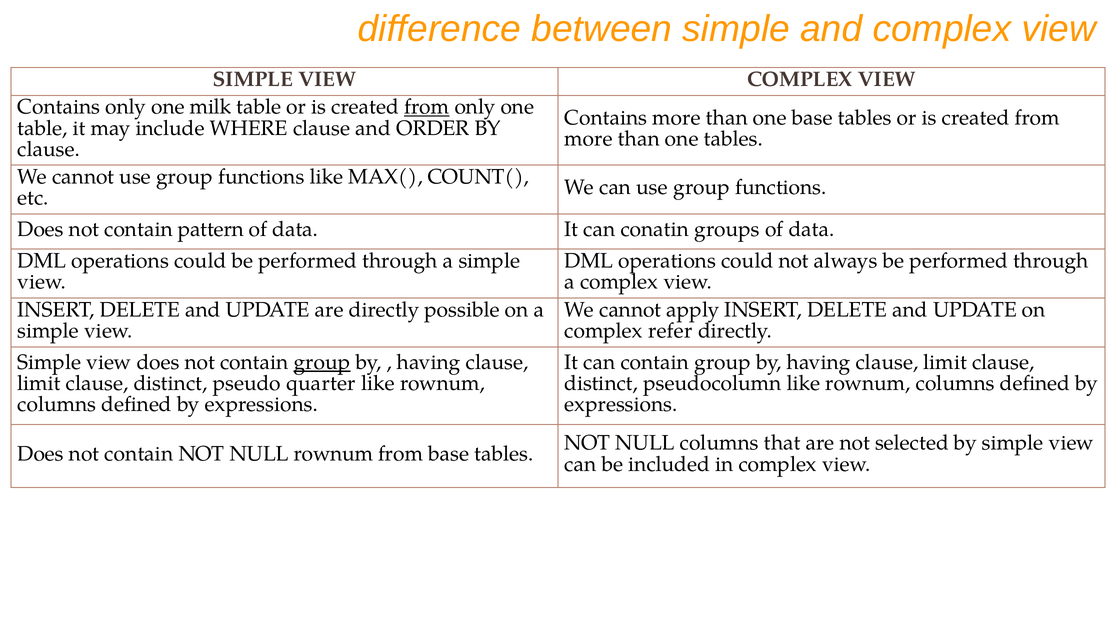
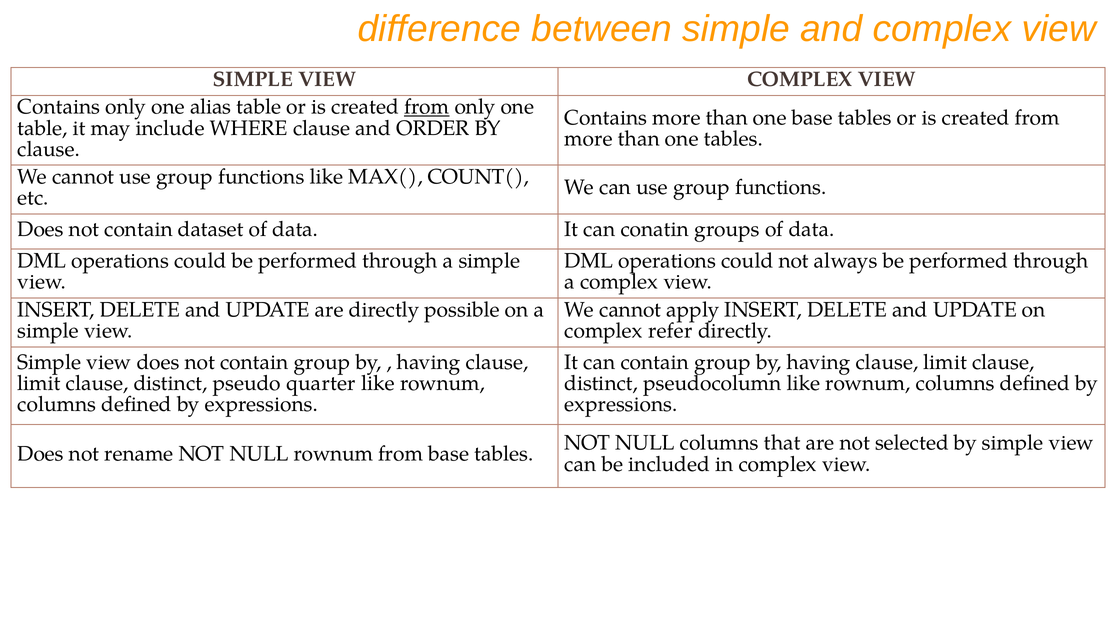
milk: milk -> alias
pattern: pattern -> dataset
group at (322, 362) underline: present -> none
contain at (139, 453): contain -> rename
